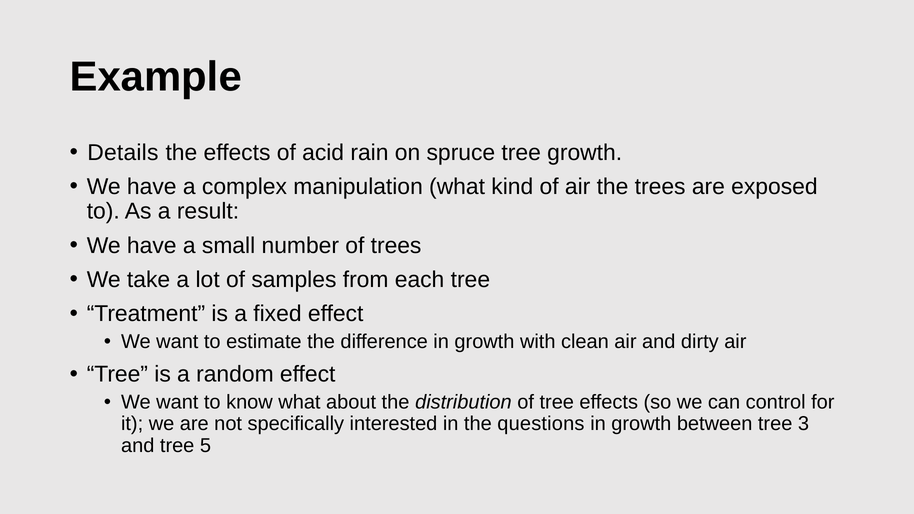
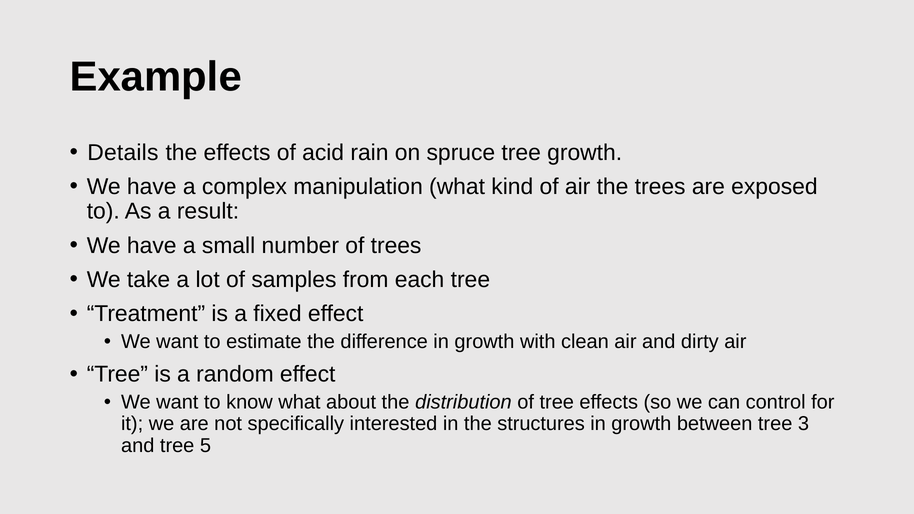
questions: questions -> structures
